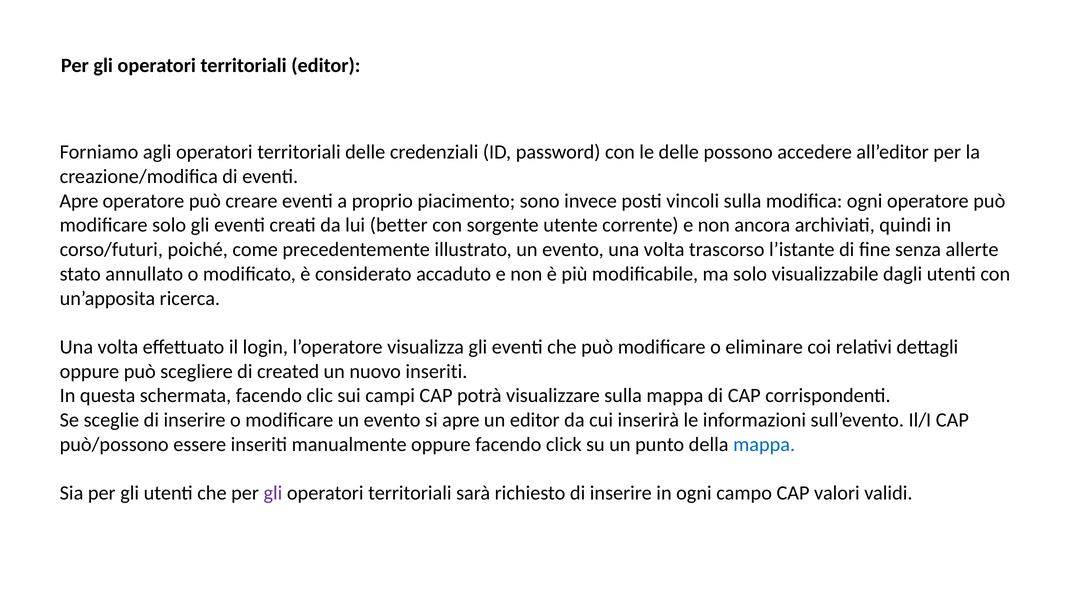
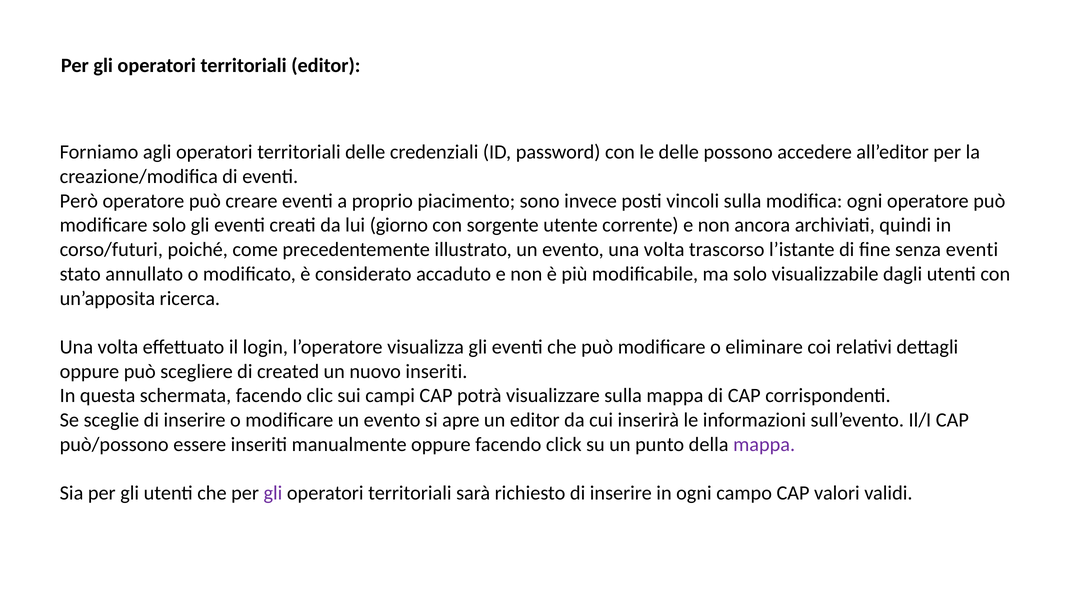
Apre at (79, 201): Apre -> Però
better: better -> giorno
senza allerte: allerte -> eventi
mappa at (764, 444) colour: blue -> purple
